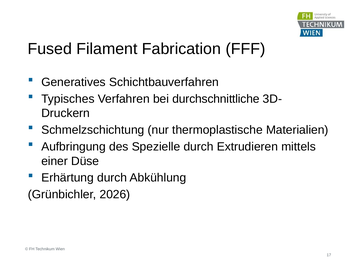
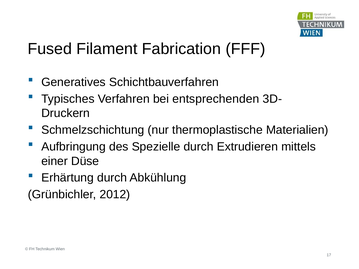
durchschnittliche: durchschnittliche -> entsprechenden
2026: 2026 -> 2012
